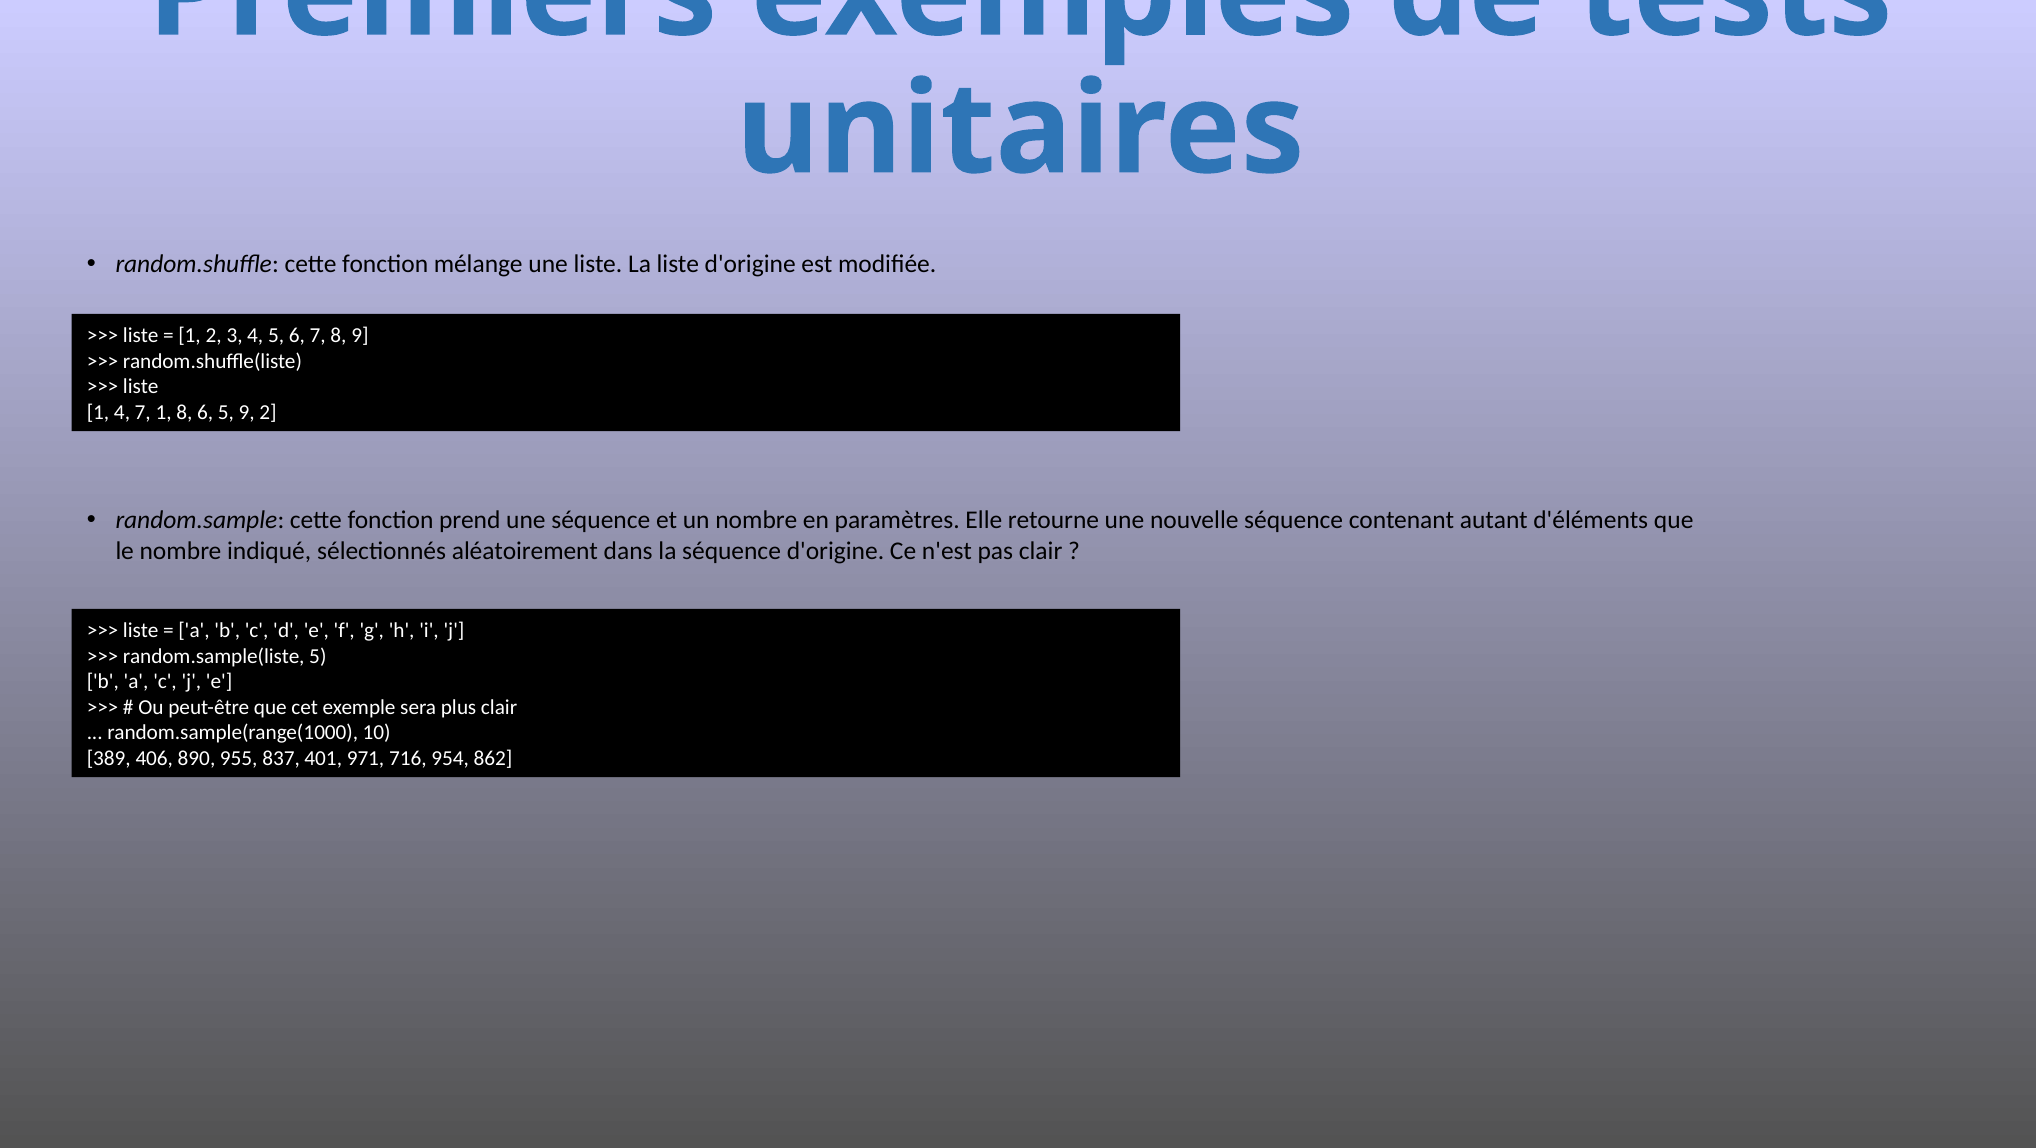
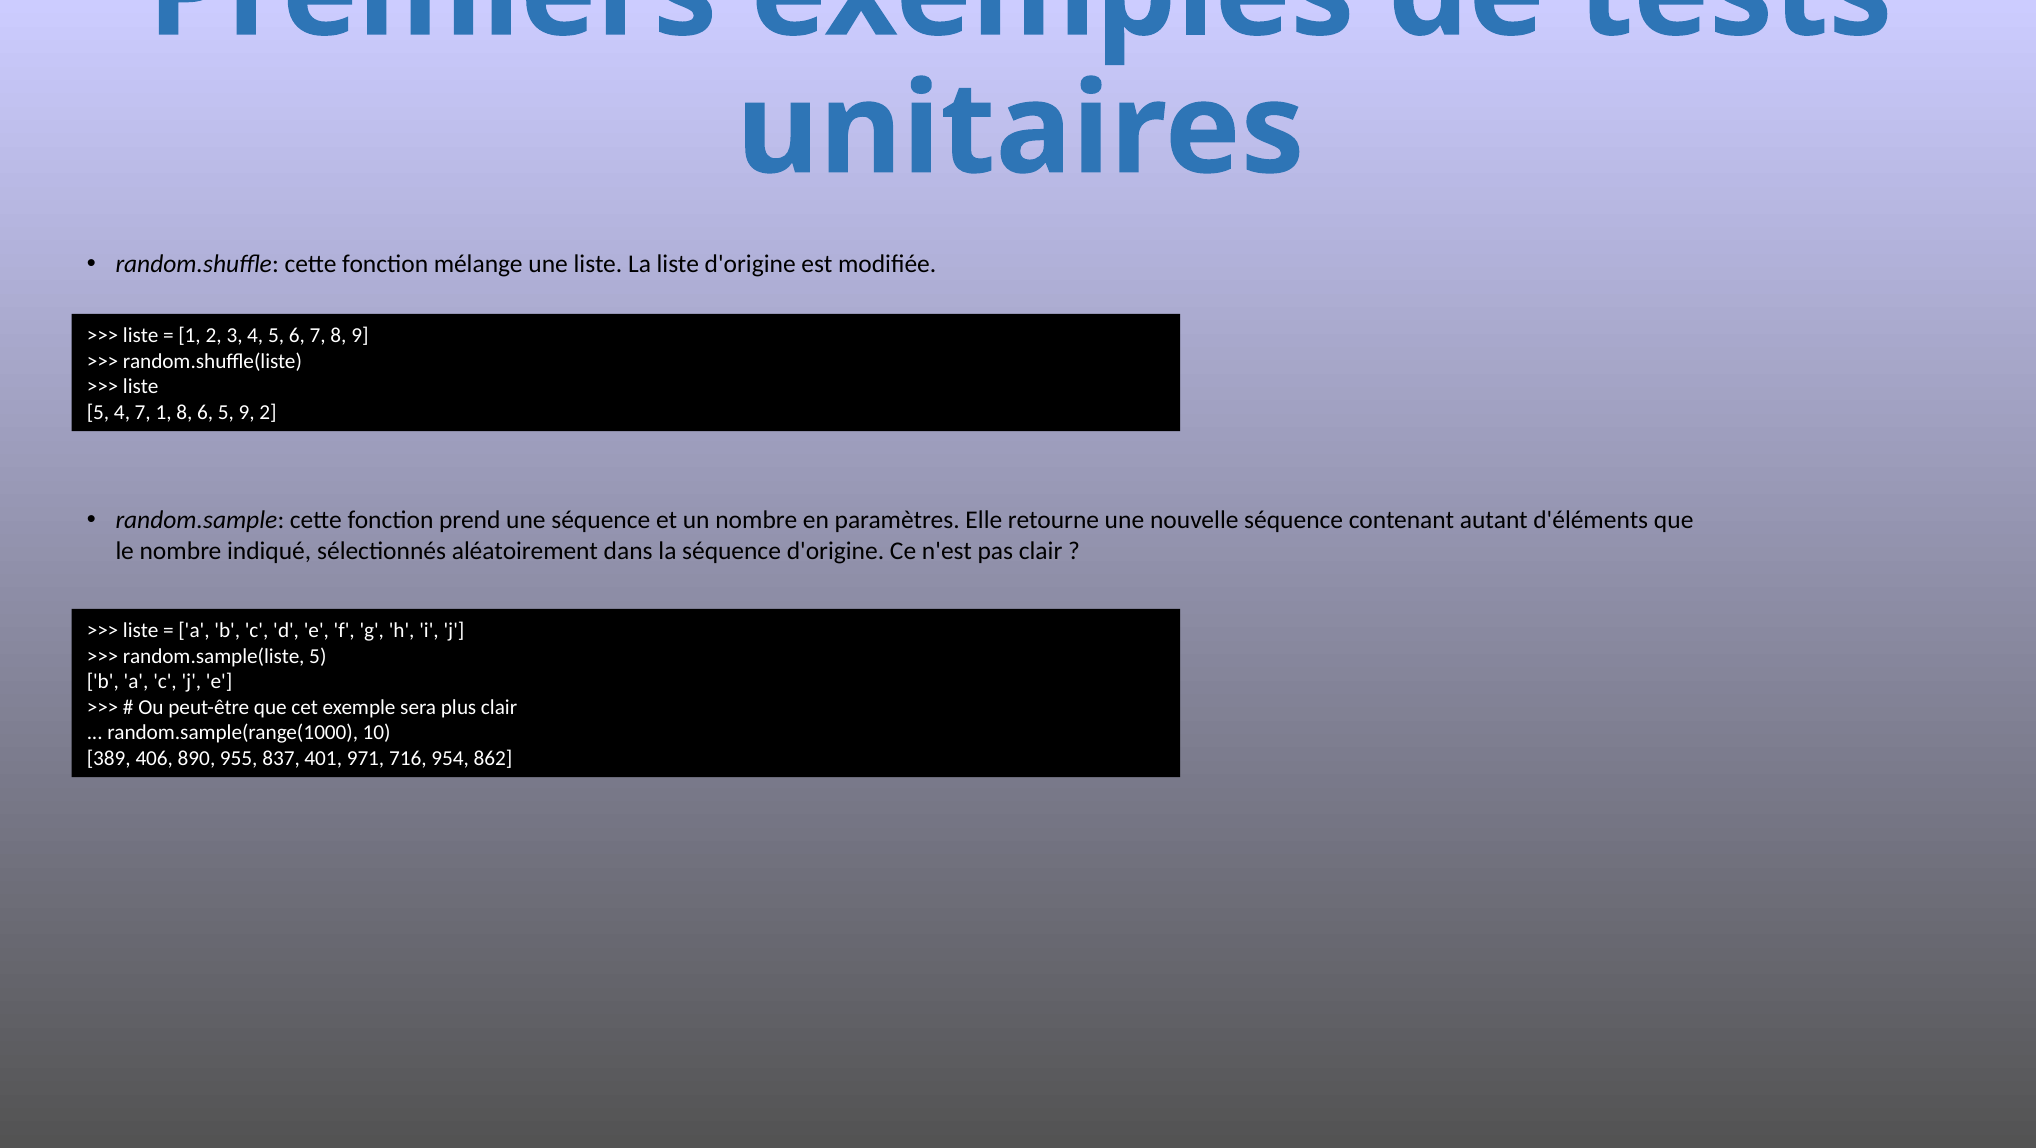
1 at (98, 412): 1 -> 5
